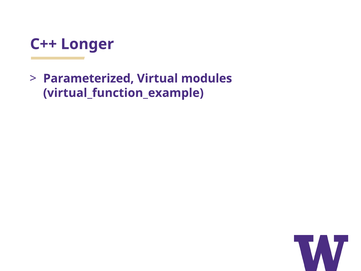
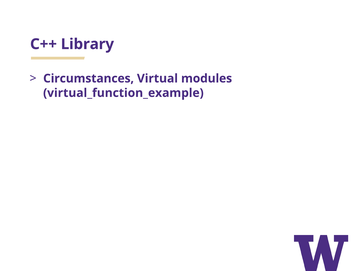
Longer: Longer -> Library
Parameterized: Parameterized -> Circumstances
